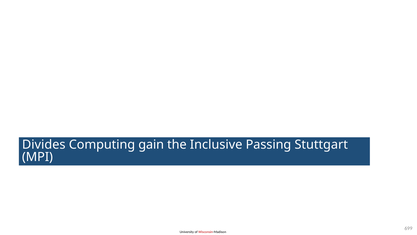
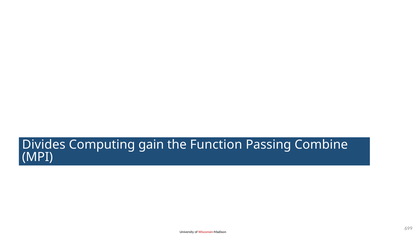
Inclusive: Inclusive -> Function
Stuttgart: Stuttgart -> Combine
